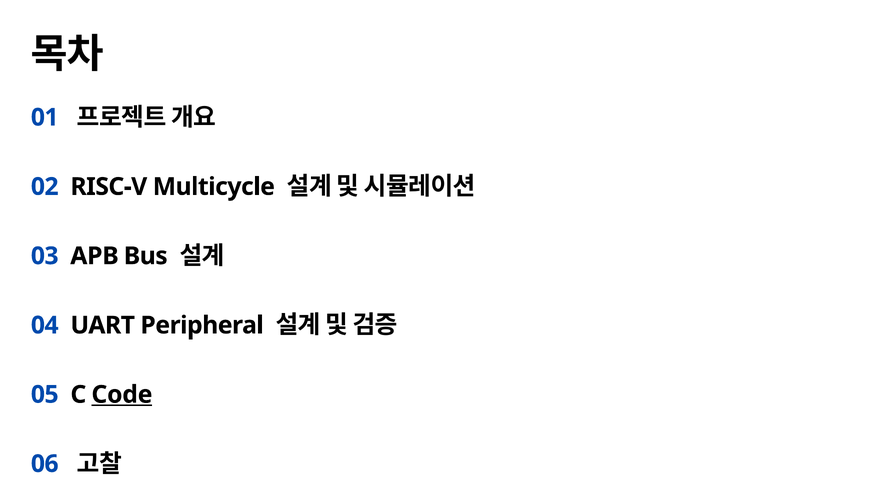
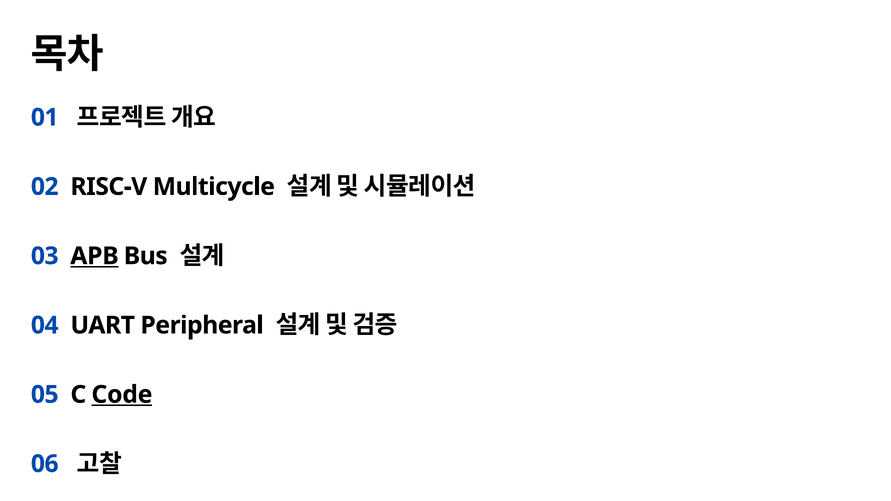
APB underline: none -> present
